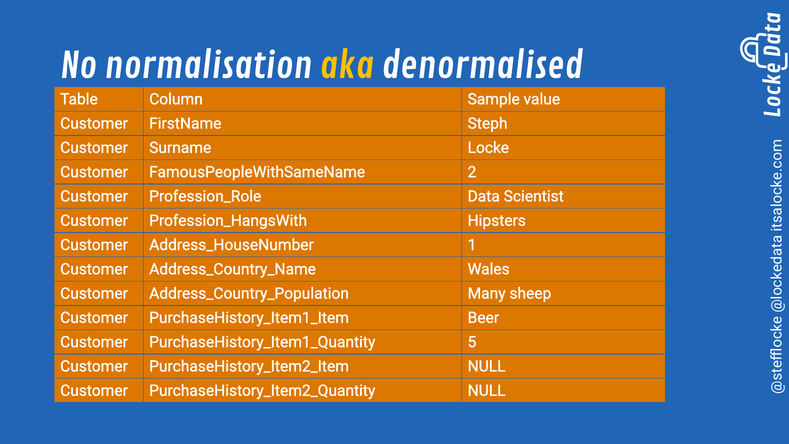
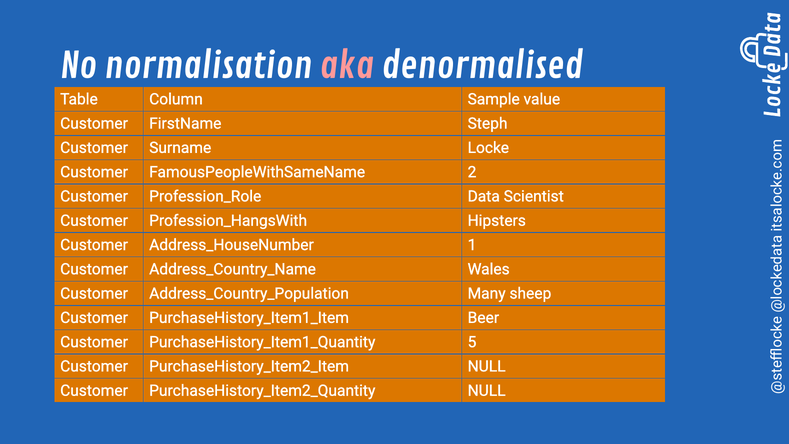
aka colour: yellow -> pink
